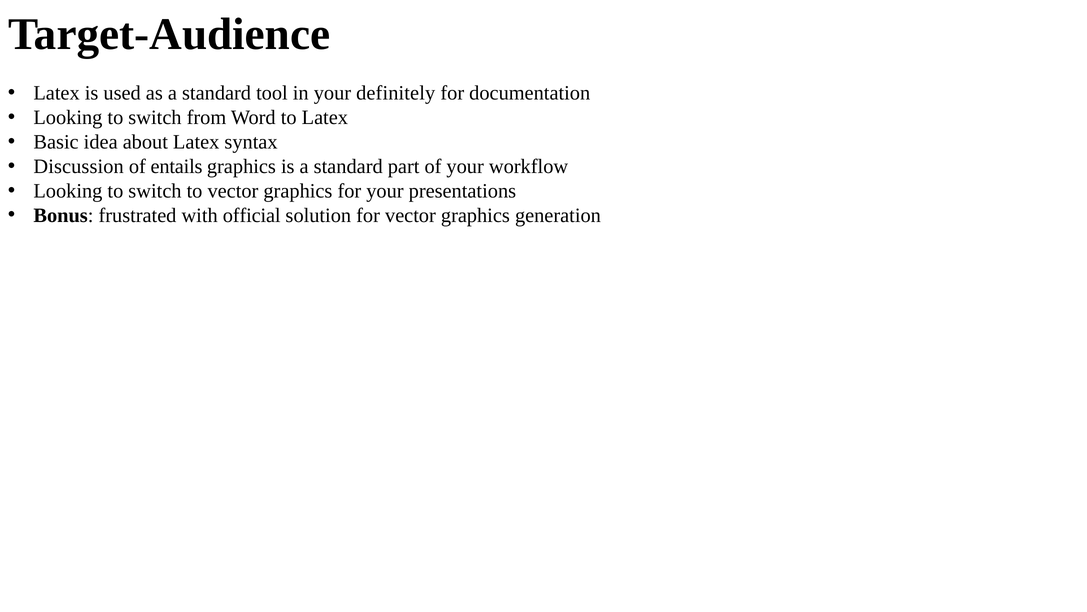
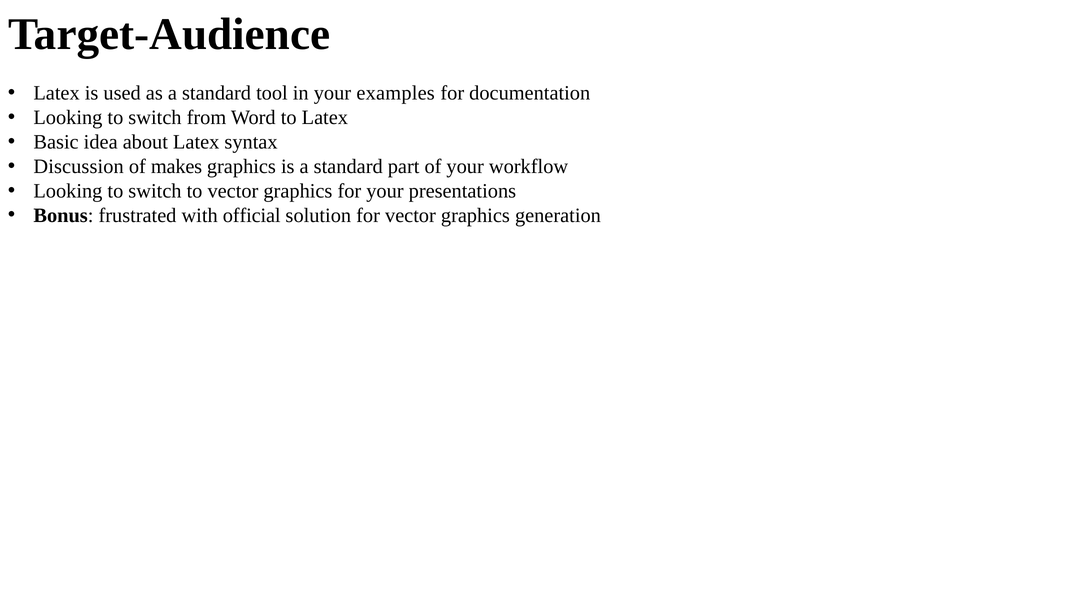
definitely: definitely -> examples
entails: entails -> makes
